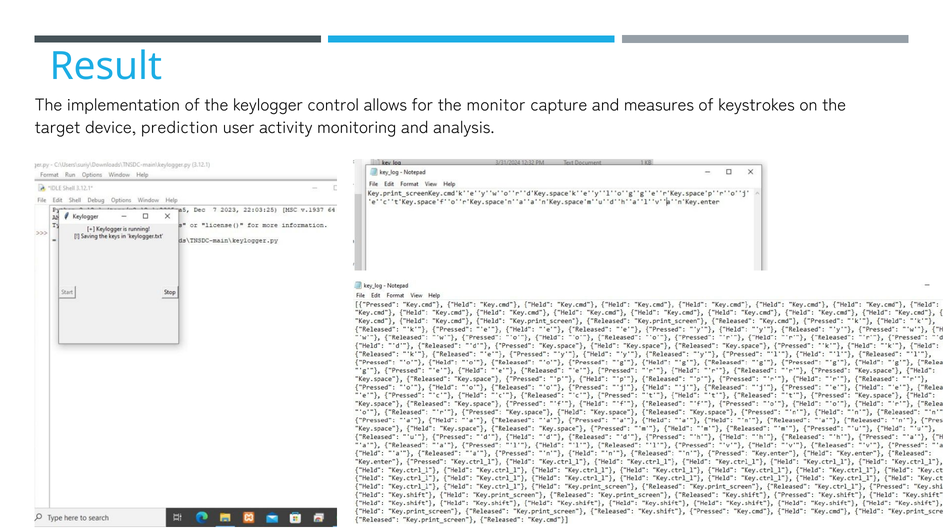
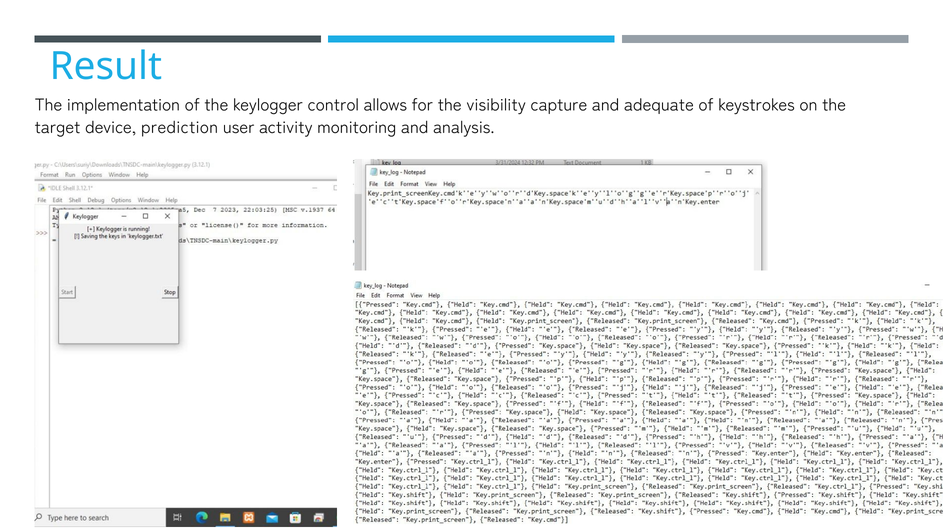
monitor: monitor -> visibility
measures: measures -> adequate
